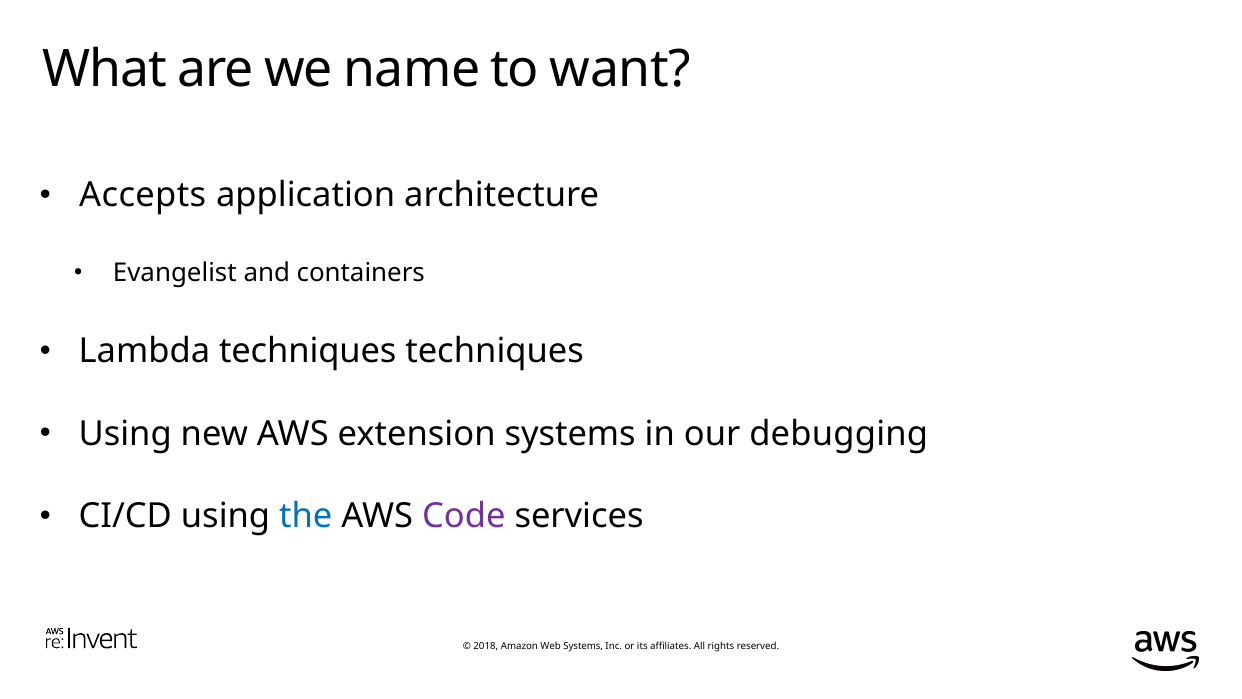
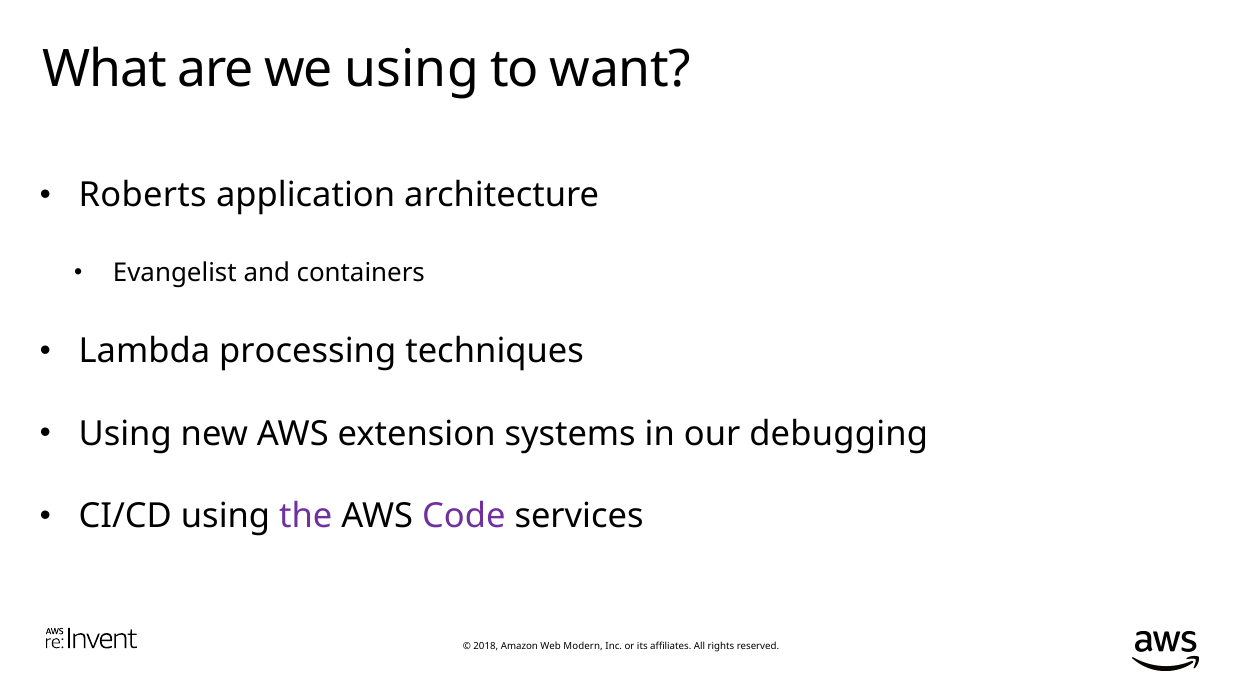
we name: name -> using
Accepts: Accepts -> Roberts
Lambda techniques: techniques -> processing
the colour: blue -> purple
Systems at (583, 646): Systems -> Modern
